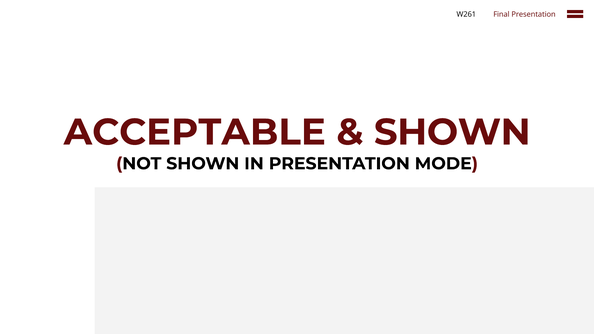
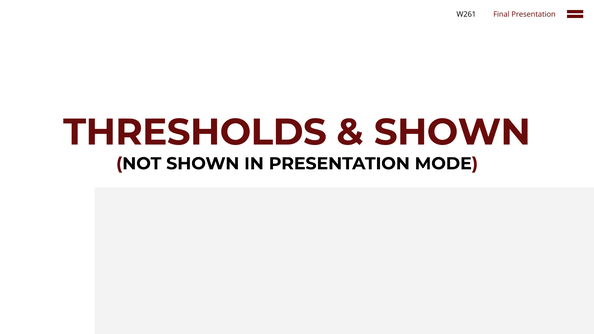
ACCEPTABLE: ACCEPTABLE -> THRESHOLDS
